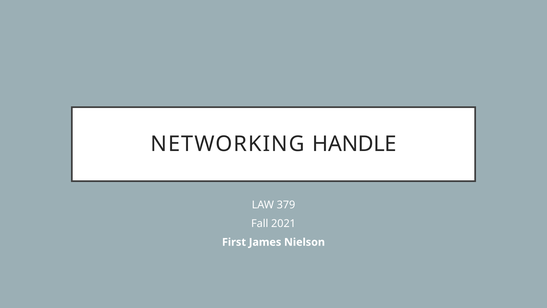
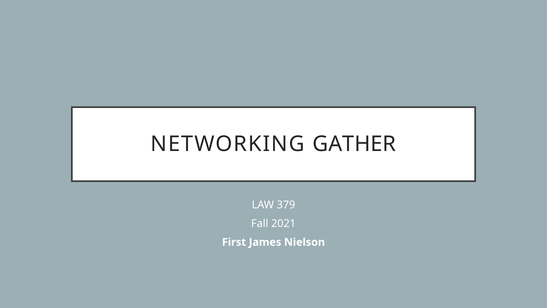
HANDLE: HANDLE -> GATHER
